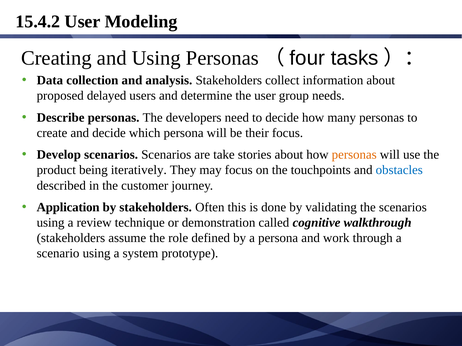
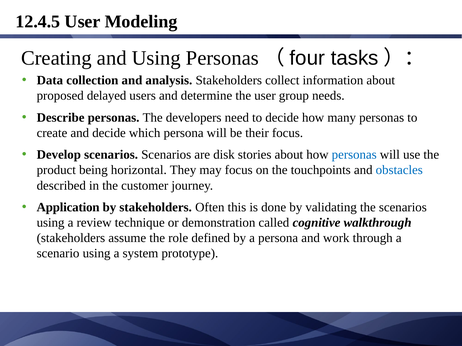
15.4.2: 15.4.2 -> 12.4.5
take: take -> disk
personas at (354, 155) colour: orange -> blue
iteratively: iteratively -> horizontal
